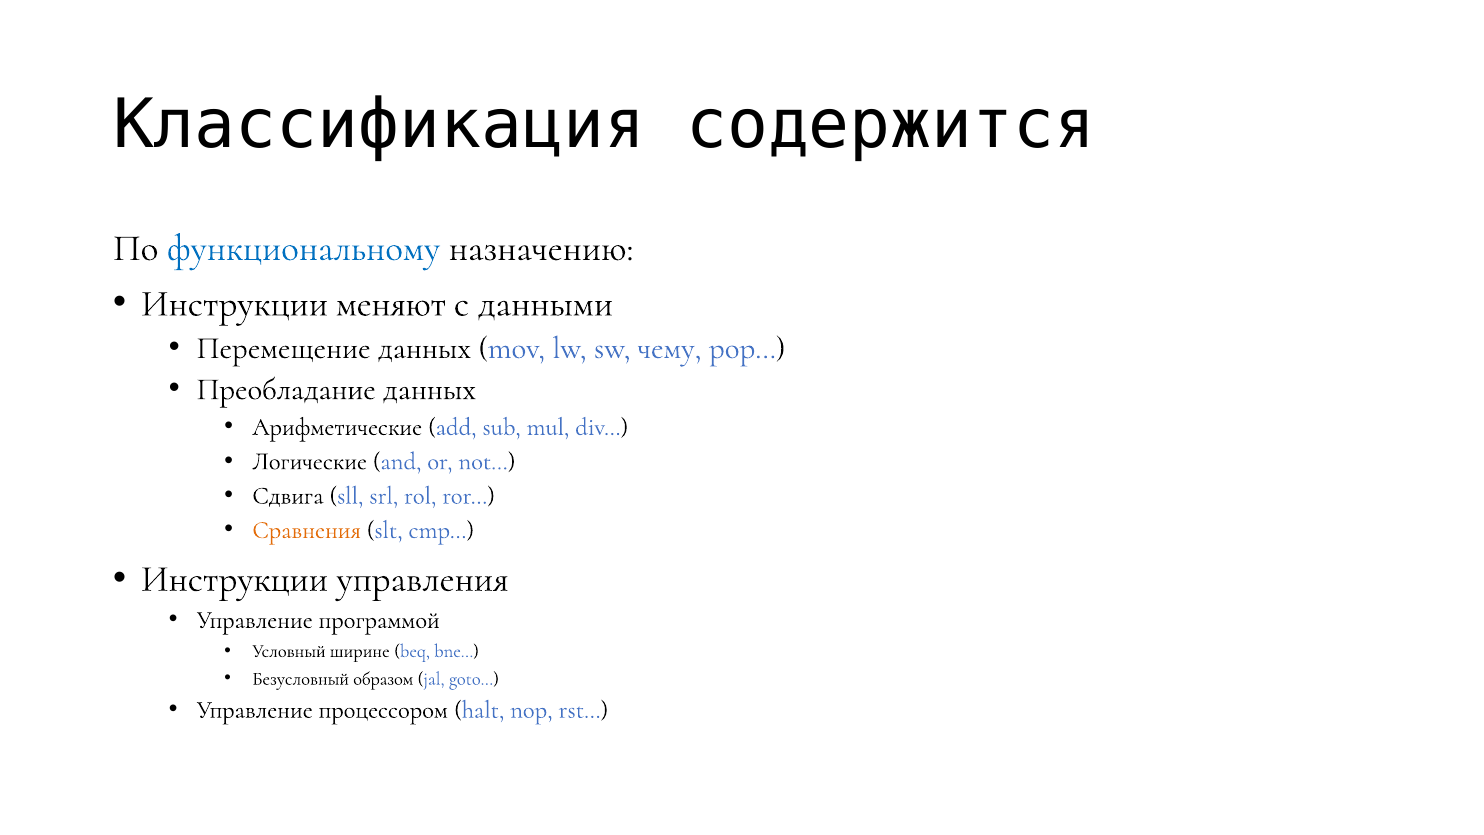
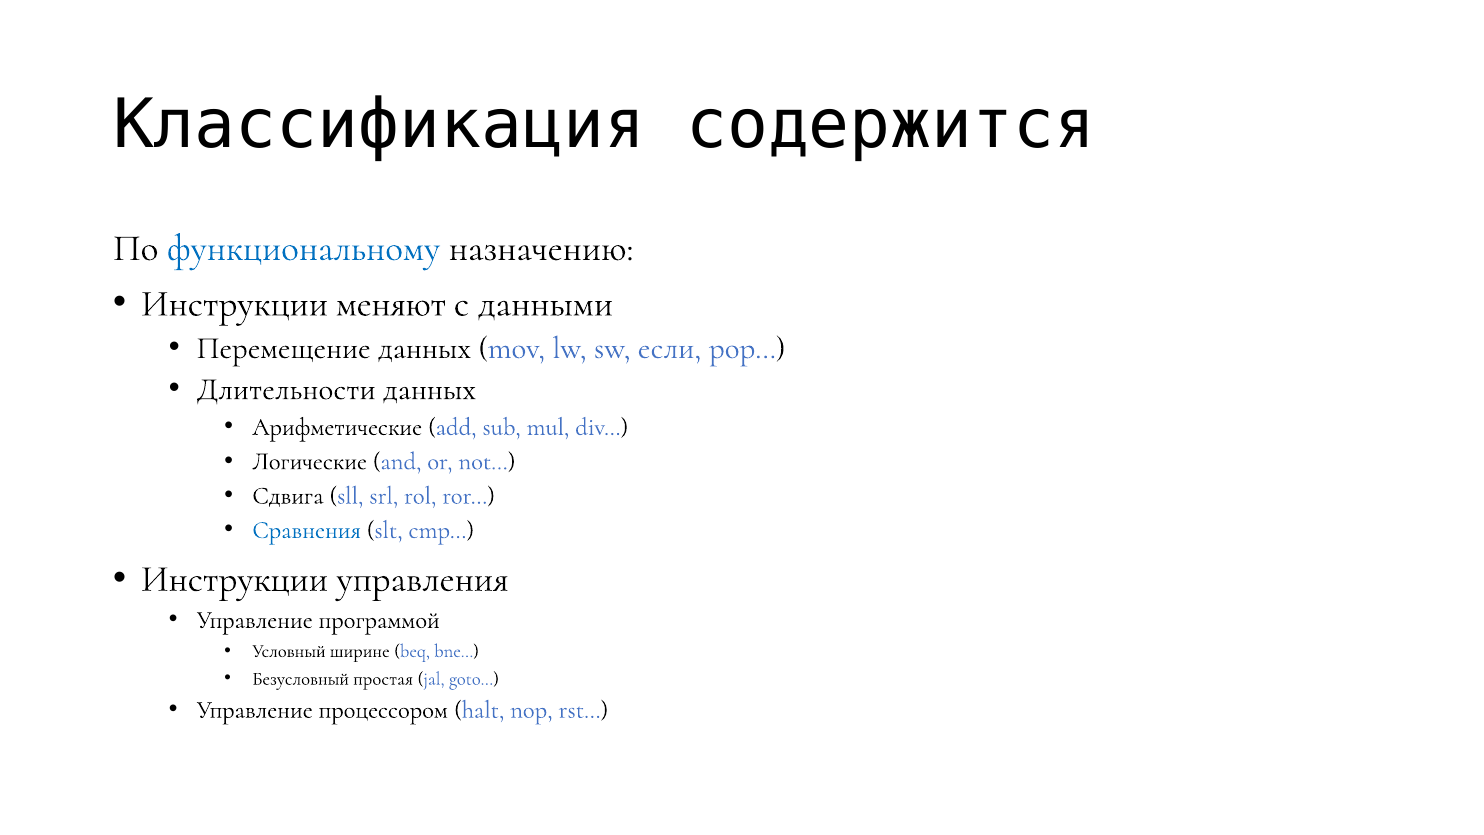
чему: чему -> если
Преобладание: Преобладание -> Длительности
Сравнения colour: orange -> blue
образом: образом -> простая
